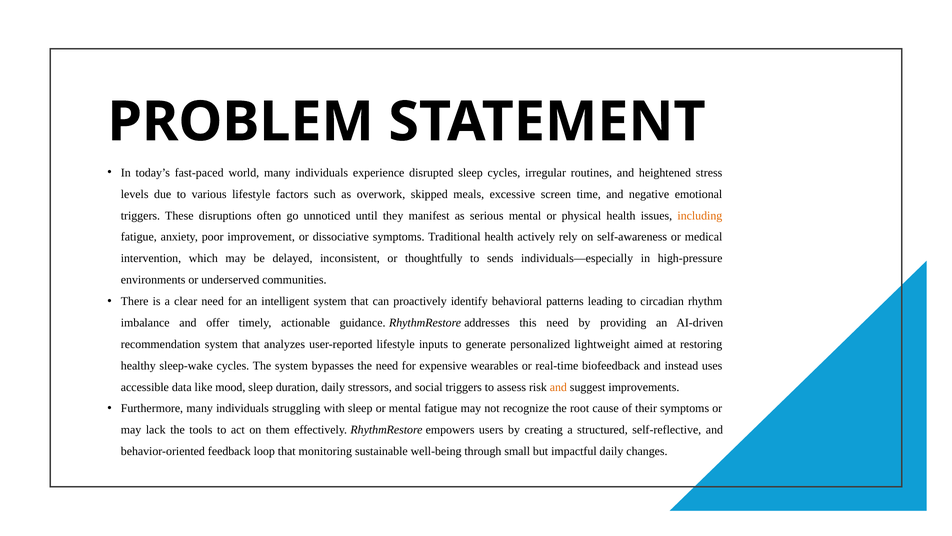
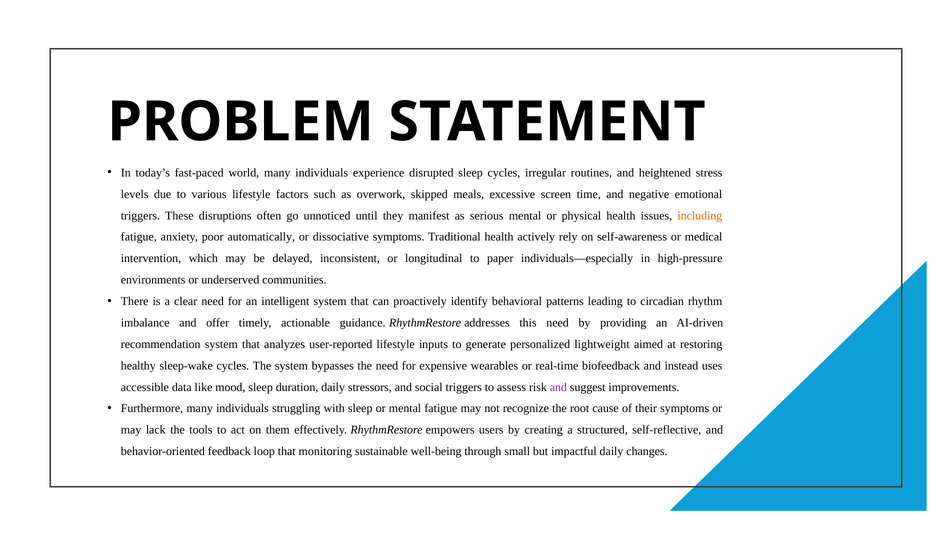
improvement: improvement -> automatically
thoughtfully: thoughtfully -> longitudinal
sends: sends -> paper
and at (558, 387) colour: orange -> purple
